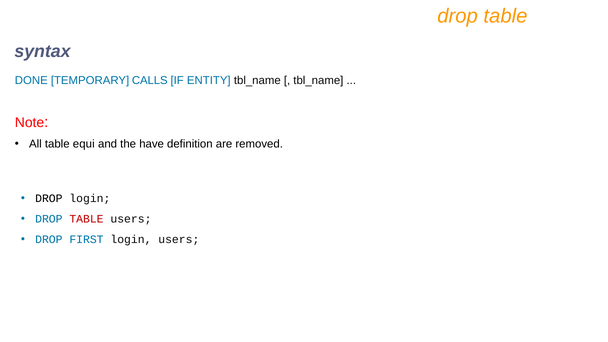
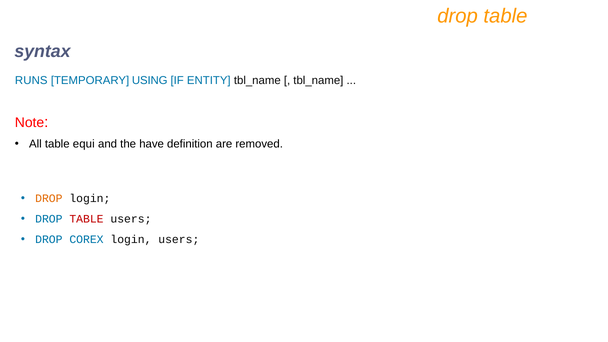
DONE: DONE -> RUNS
CALLS: CALLS -> USING
DROP at (49, 199) colour: black -> orange
FIRST: FIRST -> COREX
